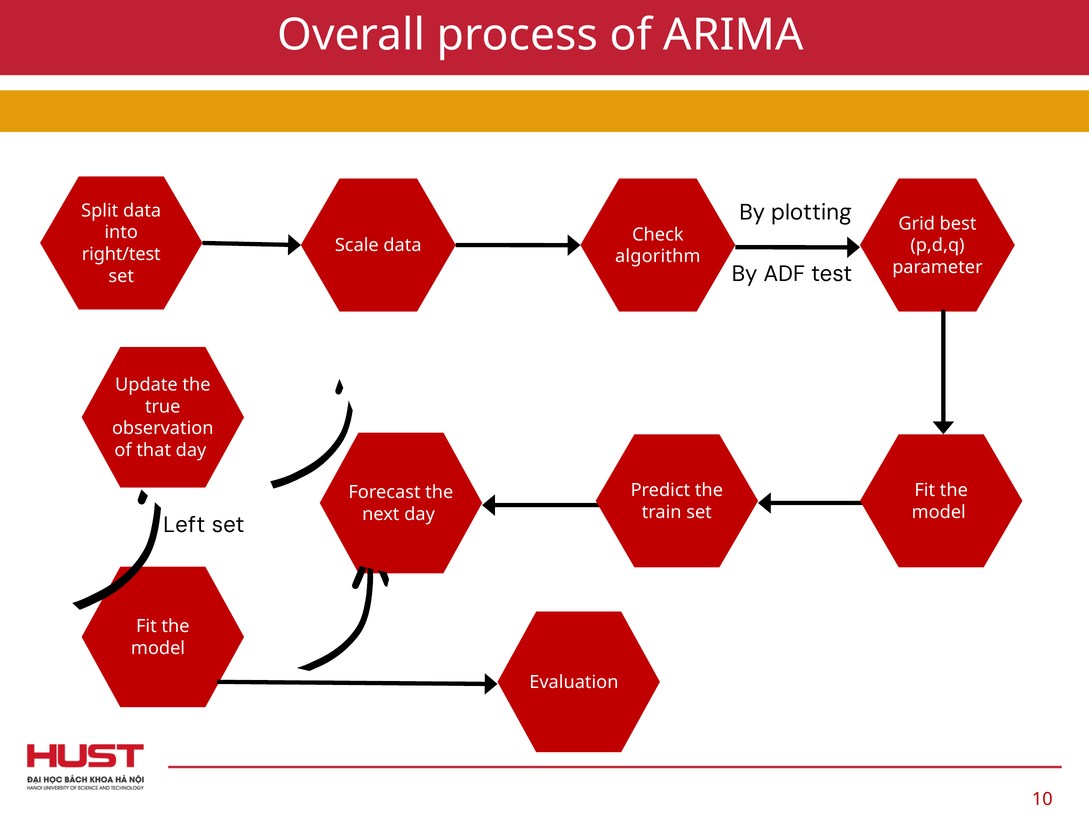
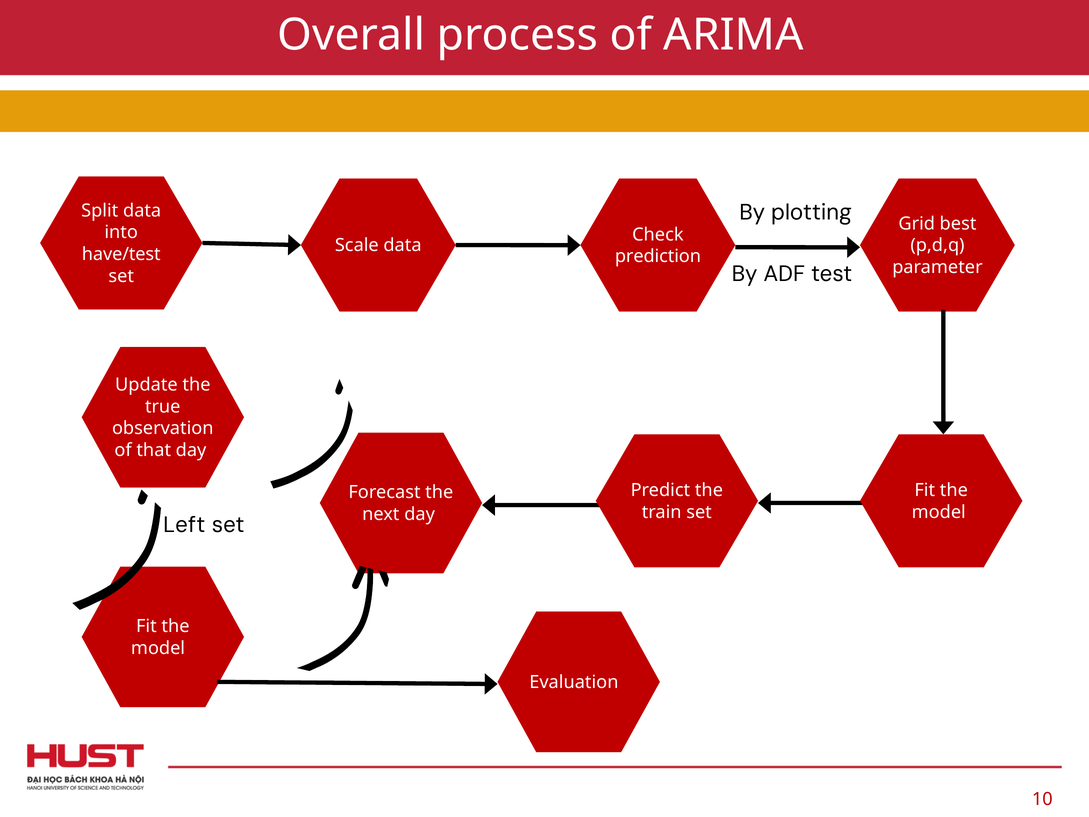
right/test: right/test -> have/test
algorithm: algorithm -> prediction
